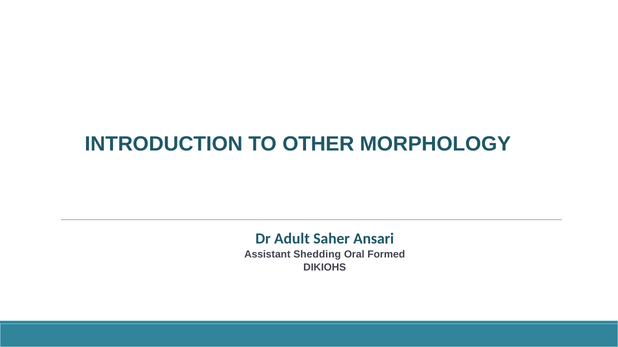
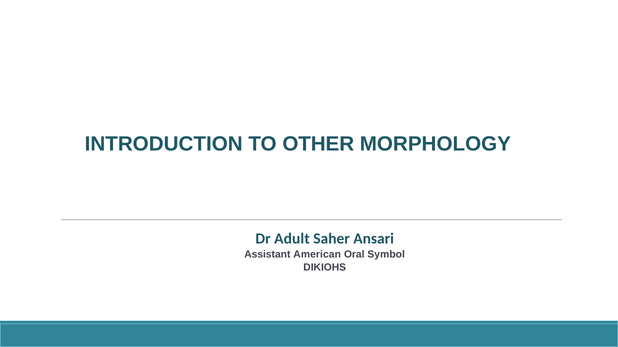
Shedding: Shedding -> American
Formed: Formed -> Symbol
